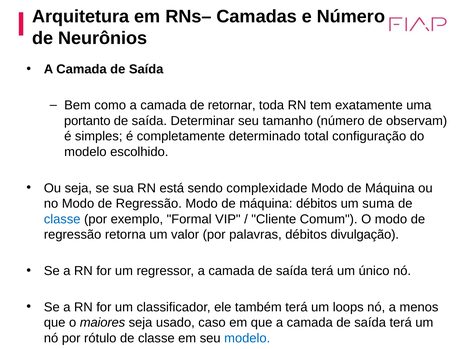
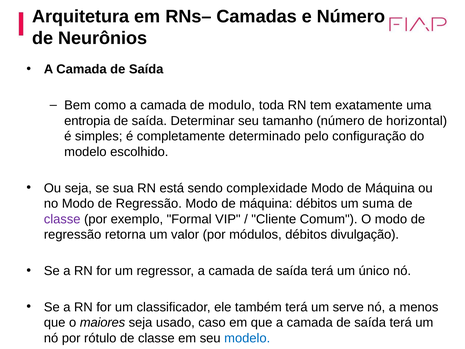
retornar: retornar -> modulo
portanto: portanto -> entropia
observam: observam -> horizontal
total: total -> pelo
classe at (62, 219) colour: blue -> purple
palavras: palavras -> módulos
loops: loops -> serve
